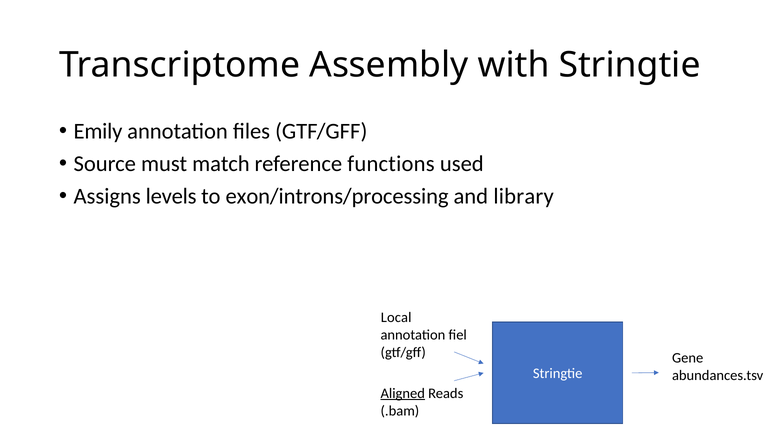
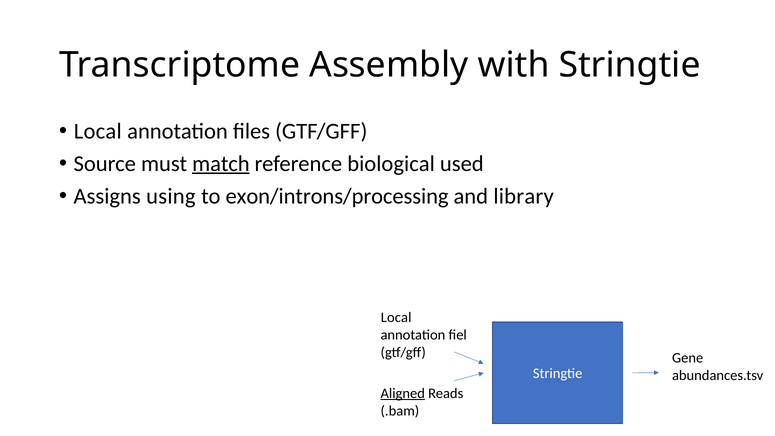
Emily at (98, 131): Emily -> Local
match underline: none -> present
functions: functions -> biological
levels: levels -> using
